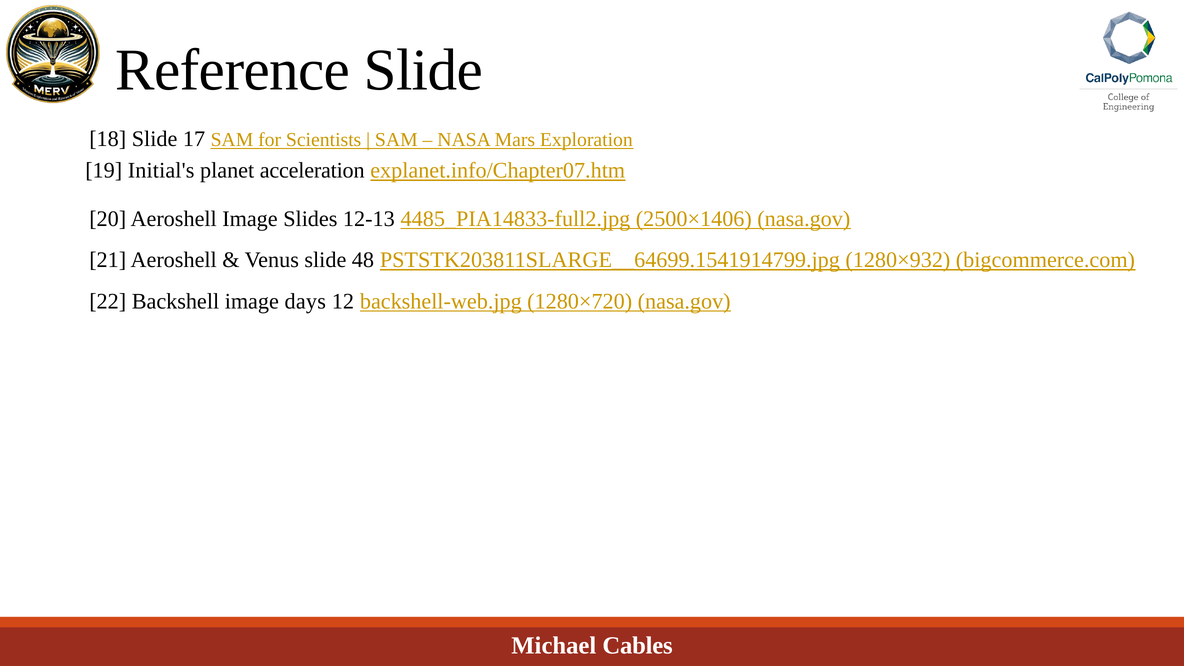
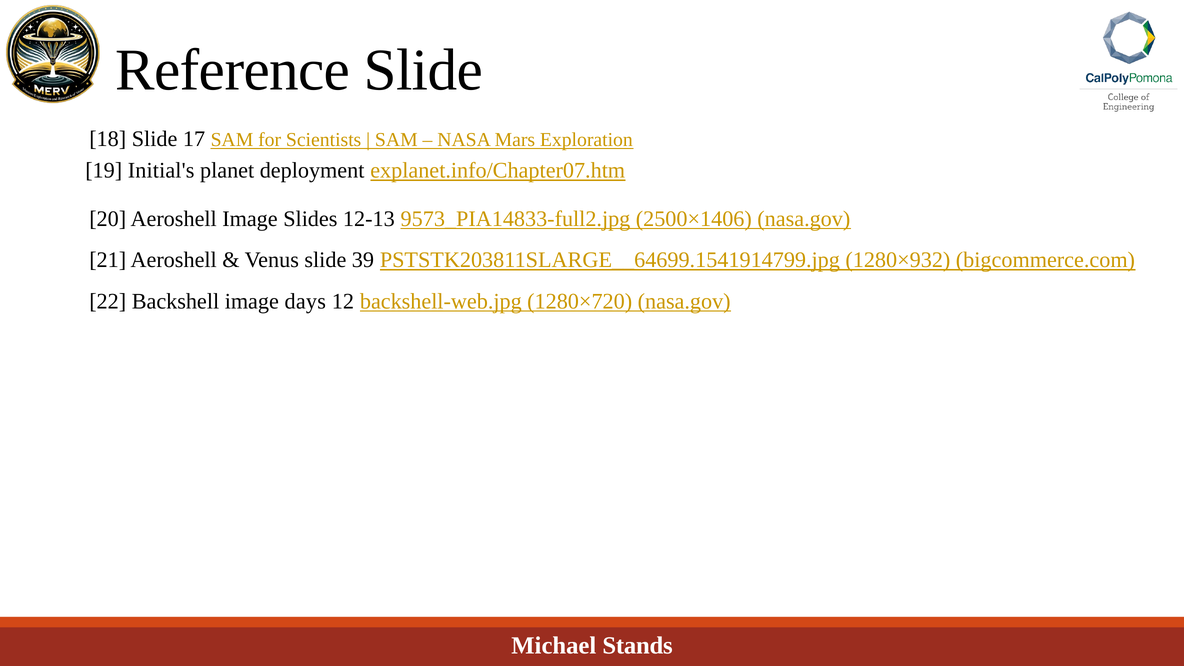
acceleration: acceleration -> deployment
4485_PIA14833-full2.jpg: 4485_PIA14833-full2.jpg -> 9573_PIA14833-full2.jpg
48: 48 -> 39
Cables: Cables -> Stands
